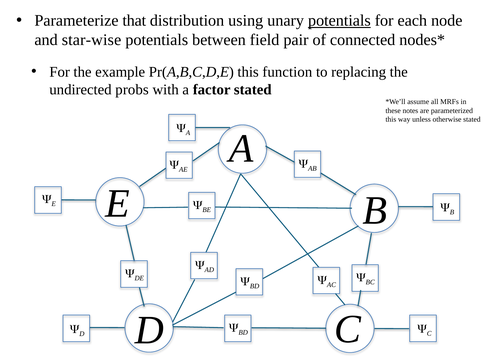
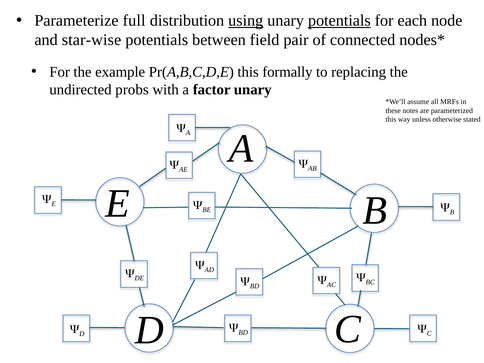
that: that -> full
using underline: none -> present
function: function -> formally
factor stated: stated -> unary
